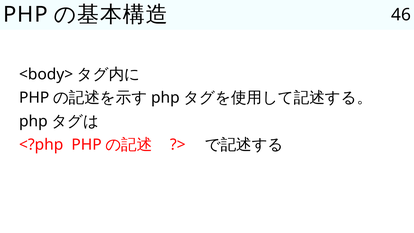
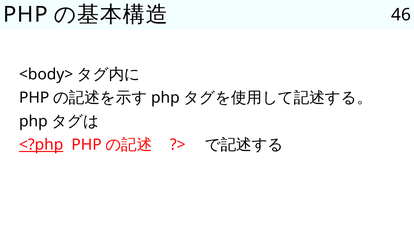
<?php underline: none -> present
